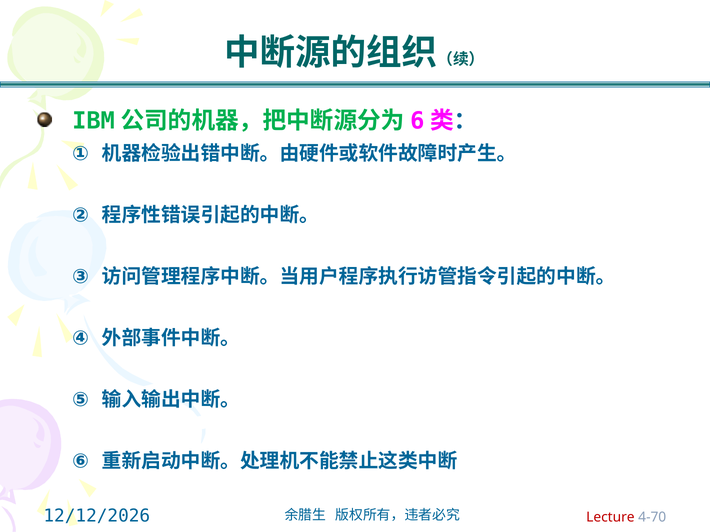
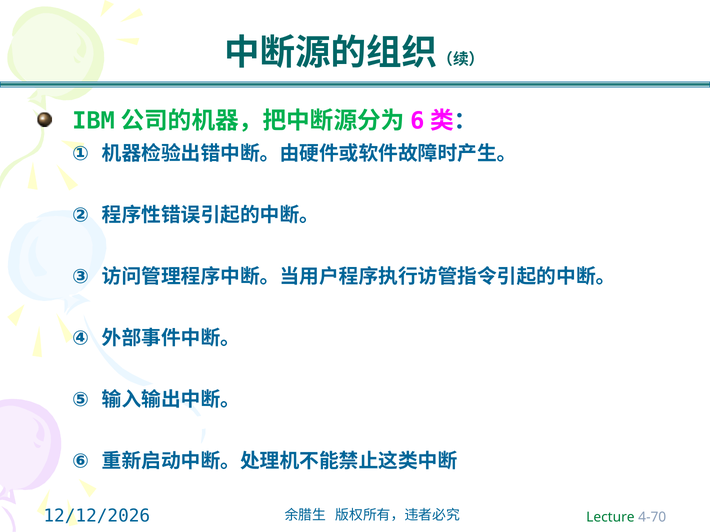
Lecture colour: red -> green
